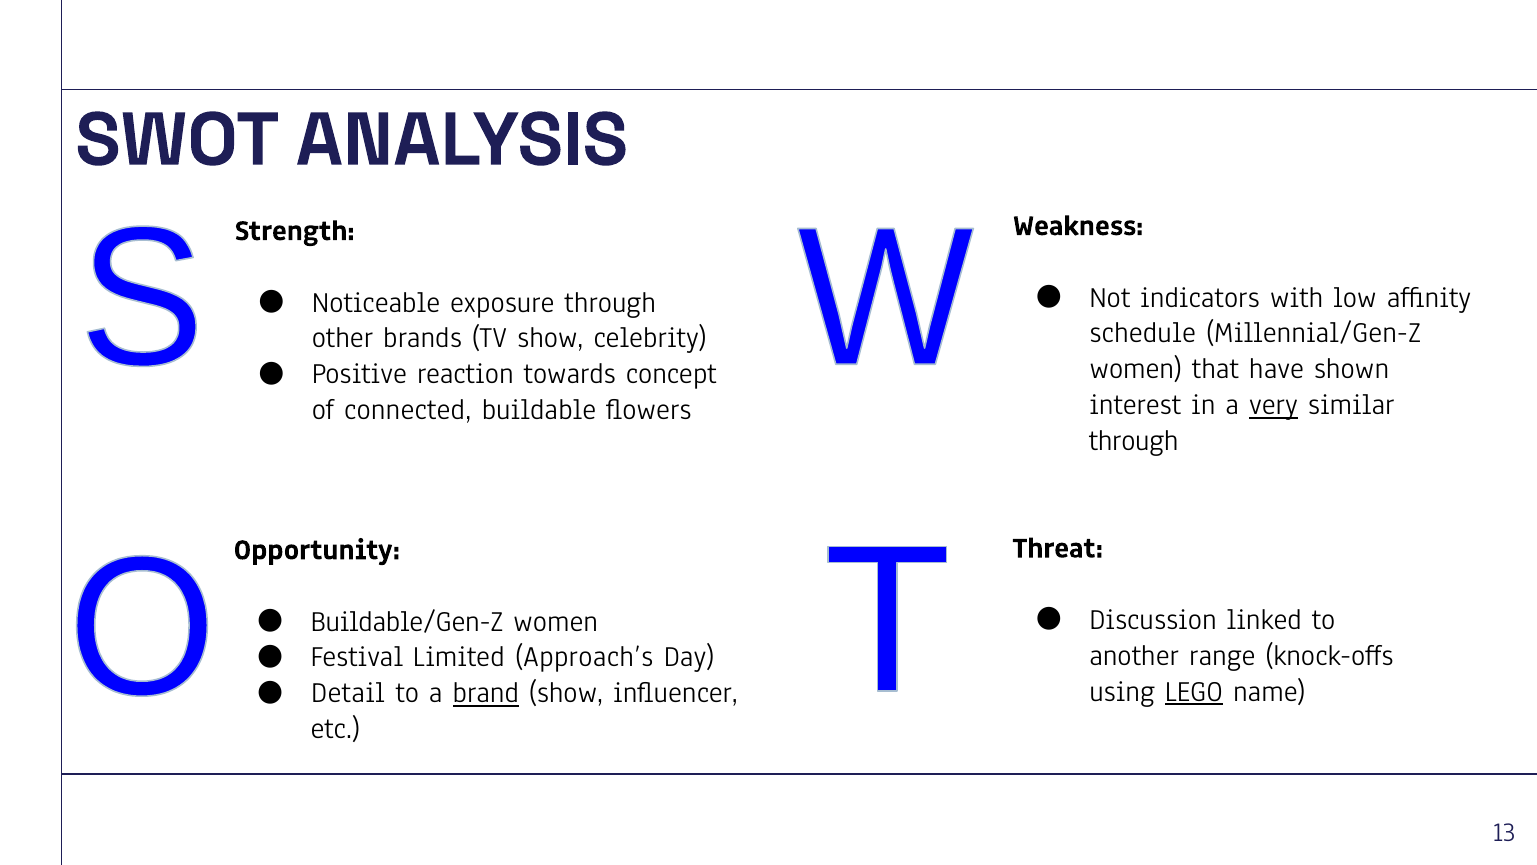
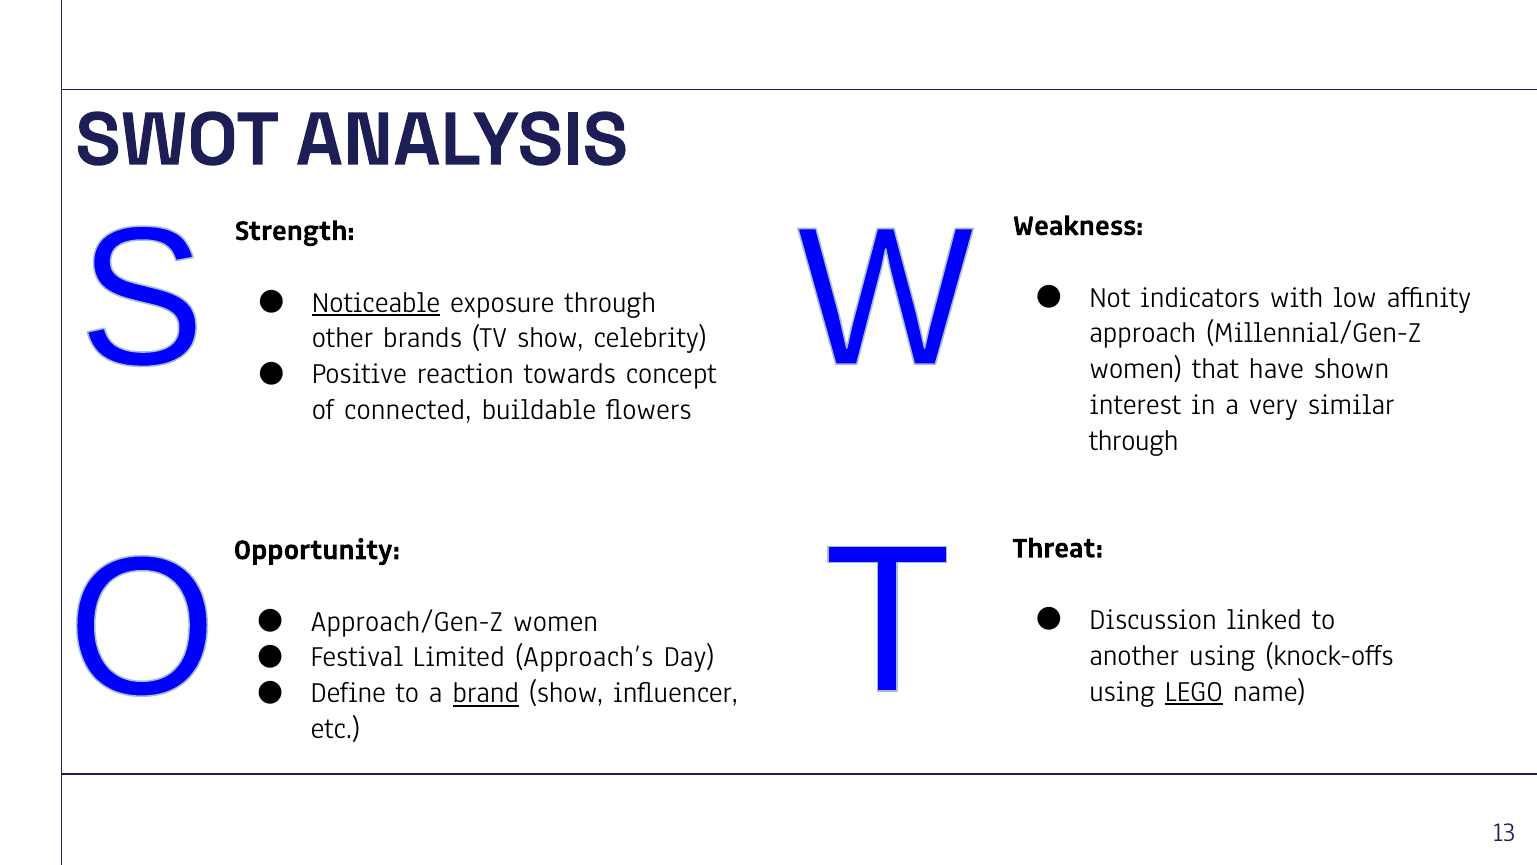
Noticeable underline: none -> present
schedule: schedule -> approach
very underline: present -> none
Buildable/Gen-Z: Buildable/Gen-Z -> Approach/Gen-Z
another range: range -> using
Detail: Detail -> Define
